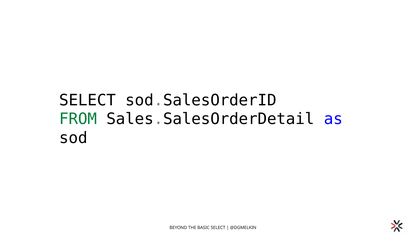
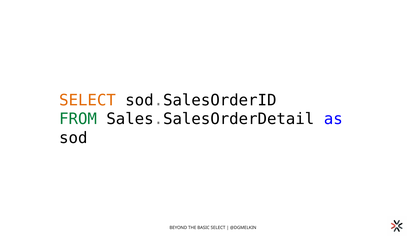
SELECT at (87, 100) colour: black -> orange
